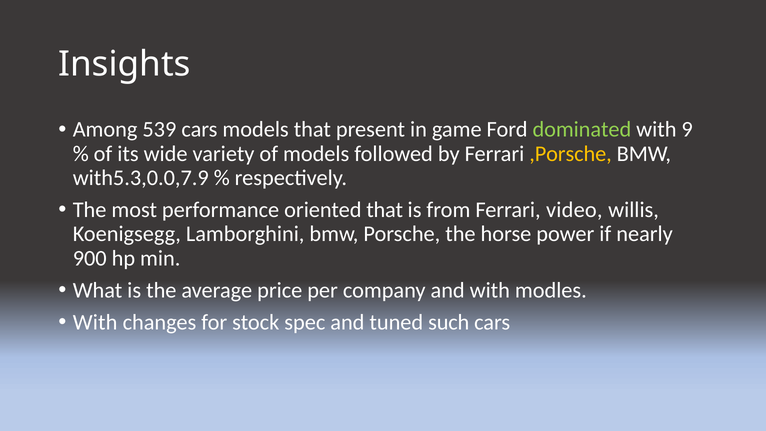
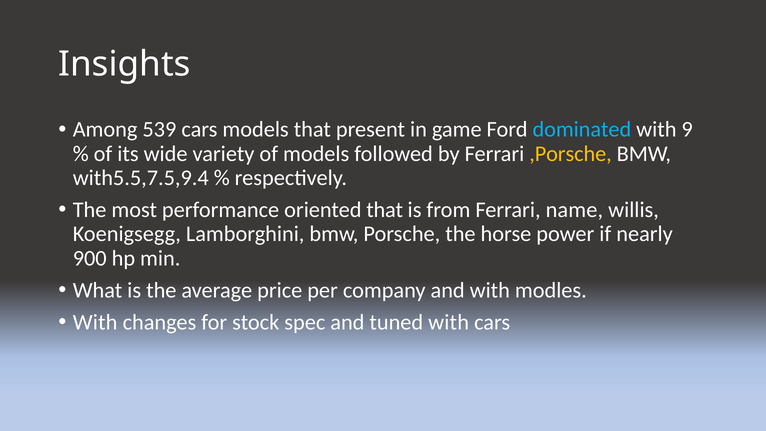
dominated colour: light green -> light blue
with5.3,0.0,7.9: with5.3,0.0,7.9 -> with5.5,7.5,9.4
video: video -> name
tuned such: such -> with
